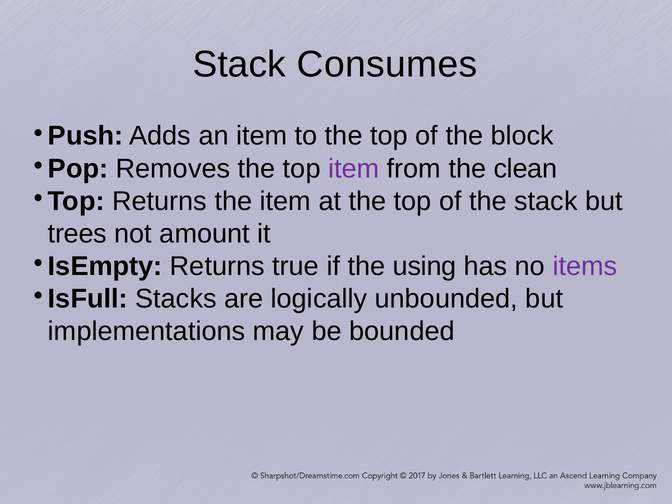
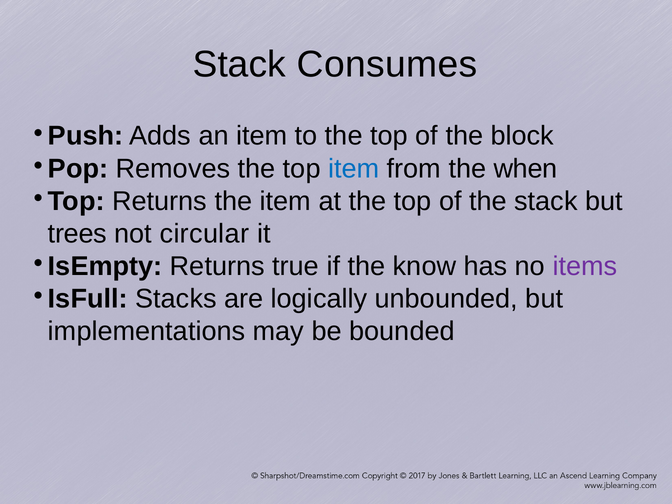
item at (354, 169) colour: purple -> blue
clean: clean -> when
amount: amount -> circular
using: using -> know
